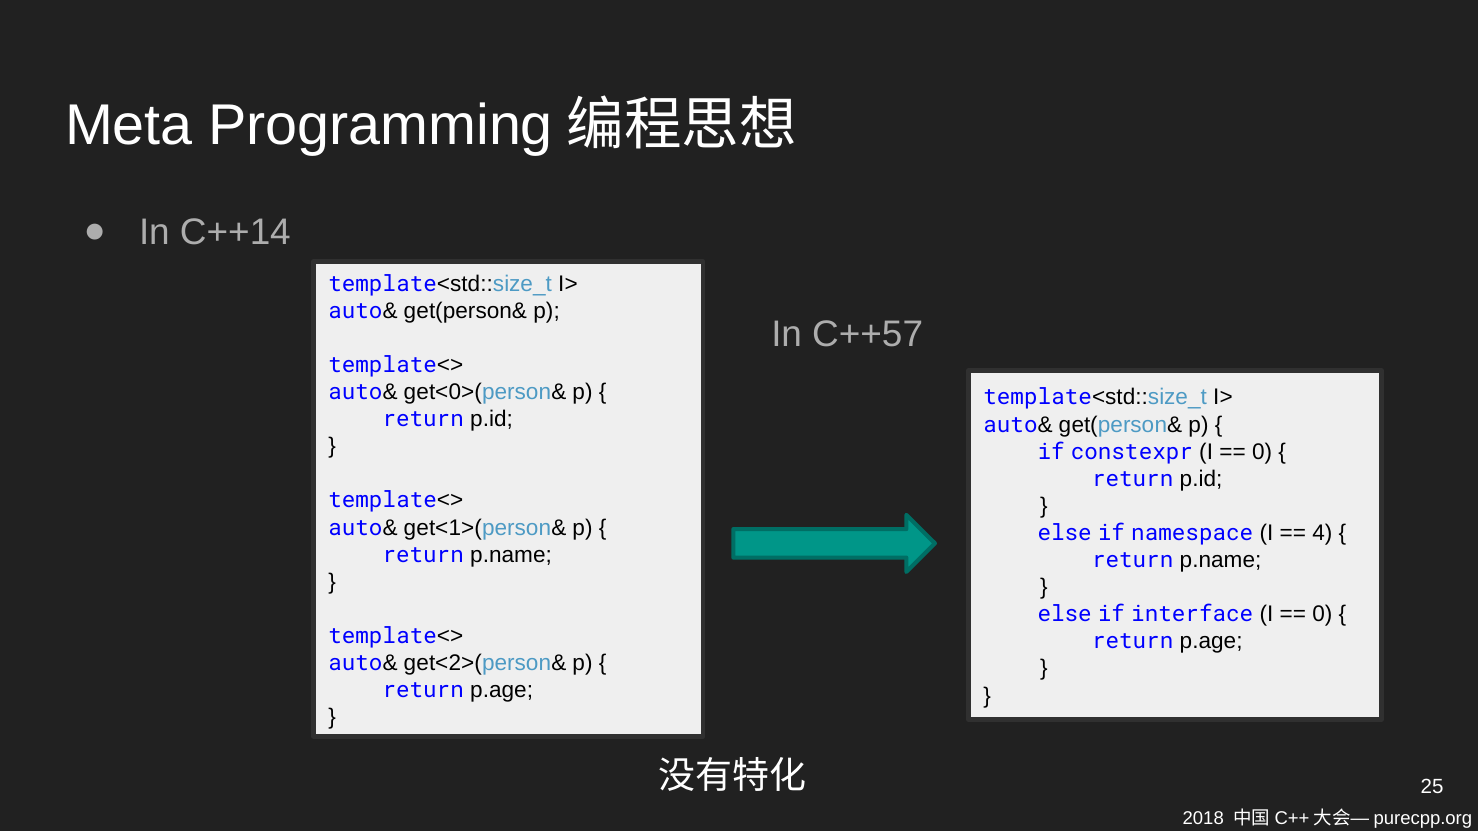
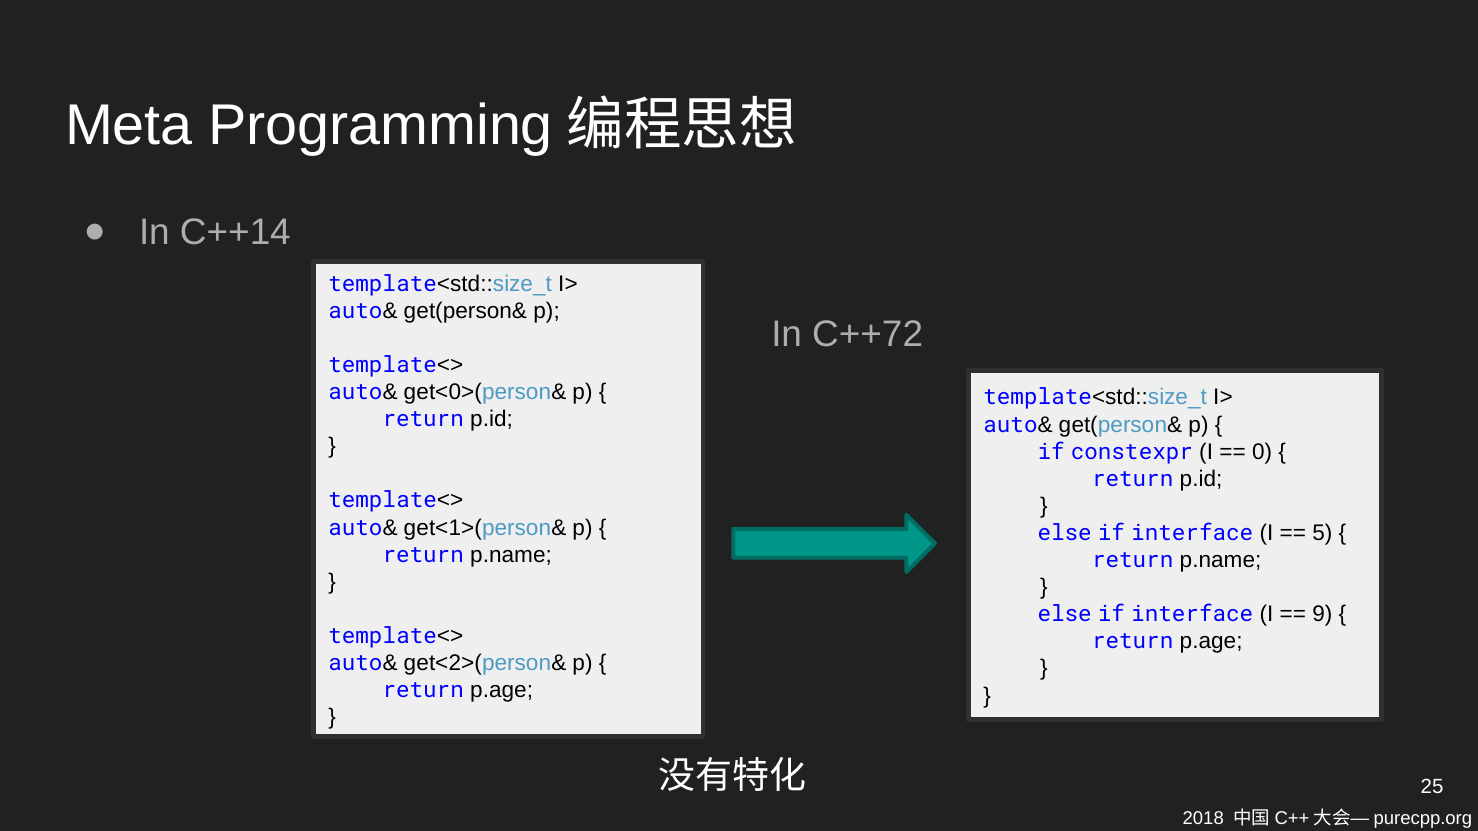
C++57: C++57 -> C++72
namespace at (1192, 533): namespace -> interface
4: 4 -> 5
0 at (1322, 615): 0 -> 9
